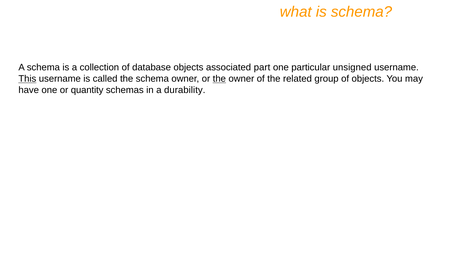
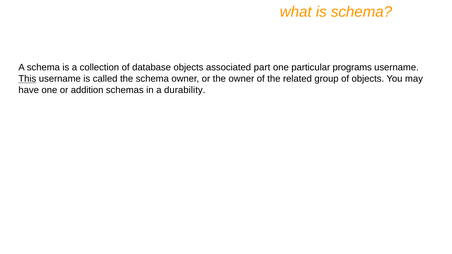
unsigned: unsigned -> programs
the at (219, 79) underline: present -> none
quantity: quantity -> addition
